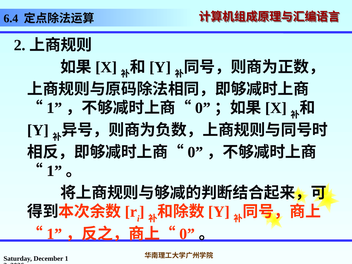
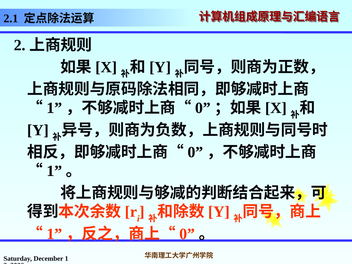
6.4: 6.4 -> 2.1
